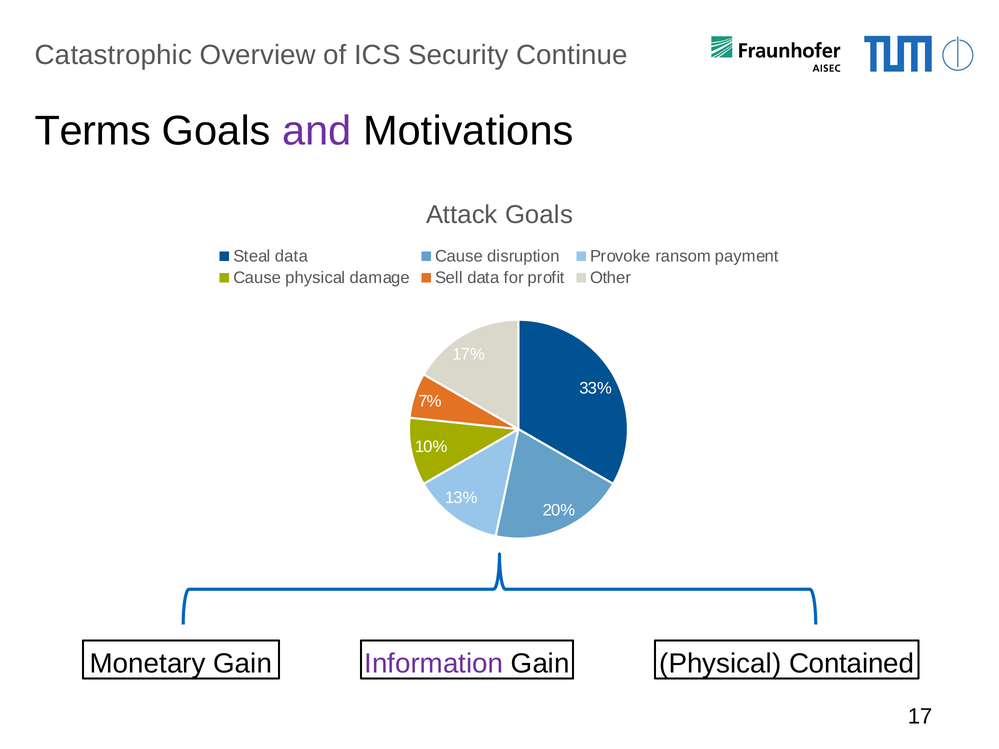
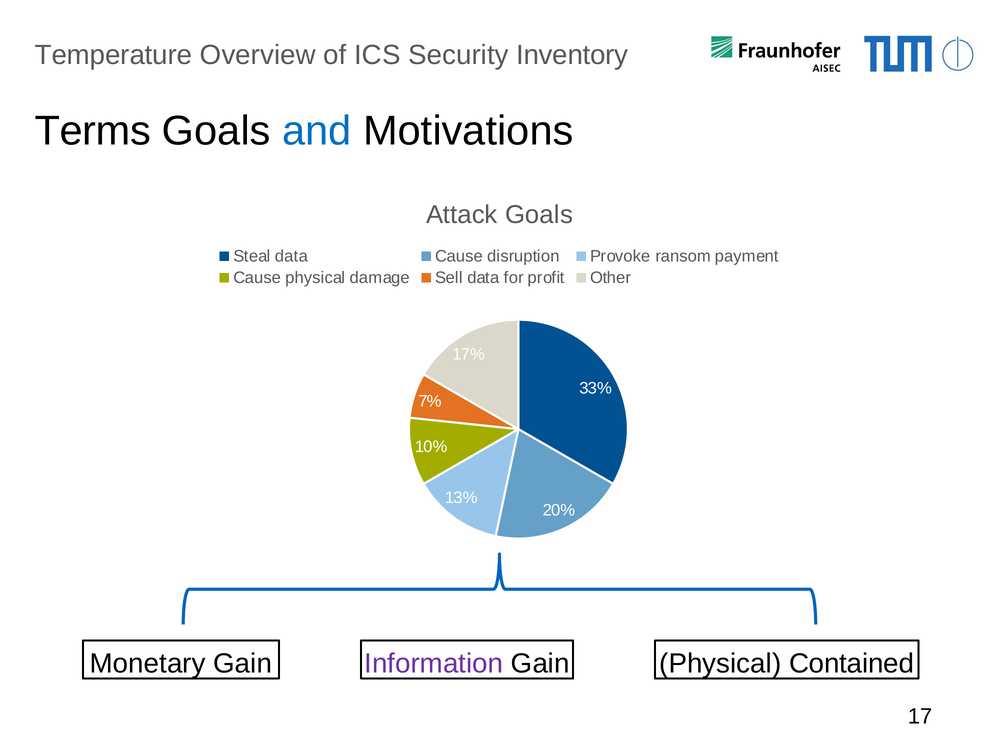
Catastrophic: Catastrophic -> Temperature
Continue: Continue -> Inventory
and colour: purple -> blue
